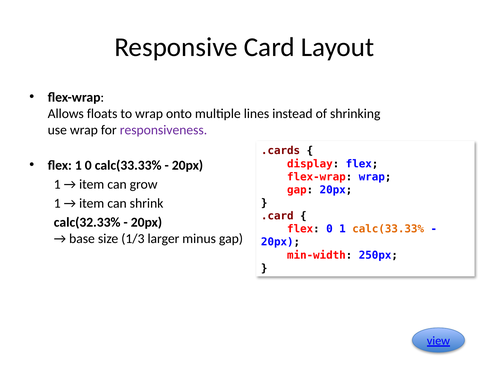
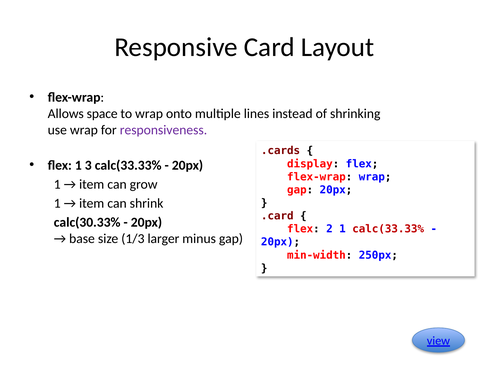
floats: floats -> space
1 0: 0 -> 3
calc(32.33%: calc(32.33% -> calc(30.33%
flex 0: 0 -> 2
calc(33.33% at (388, 229) colour: orange -> red
